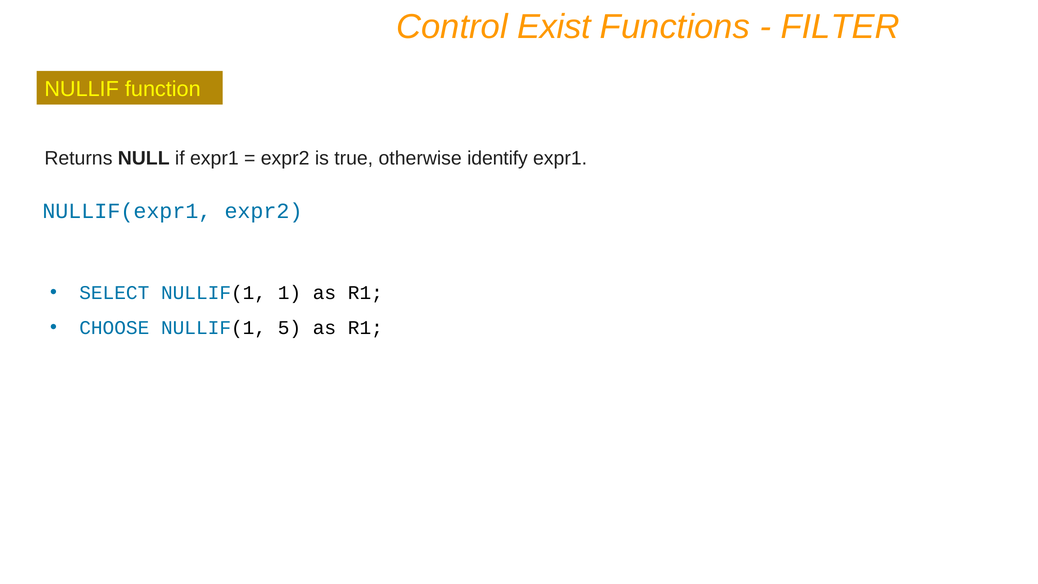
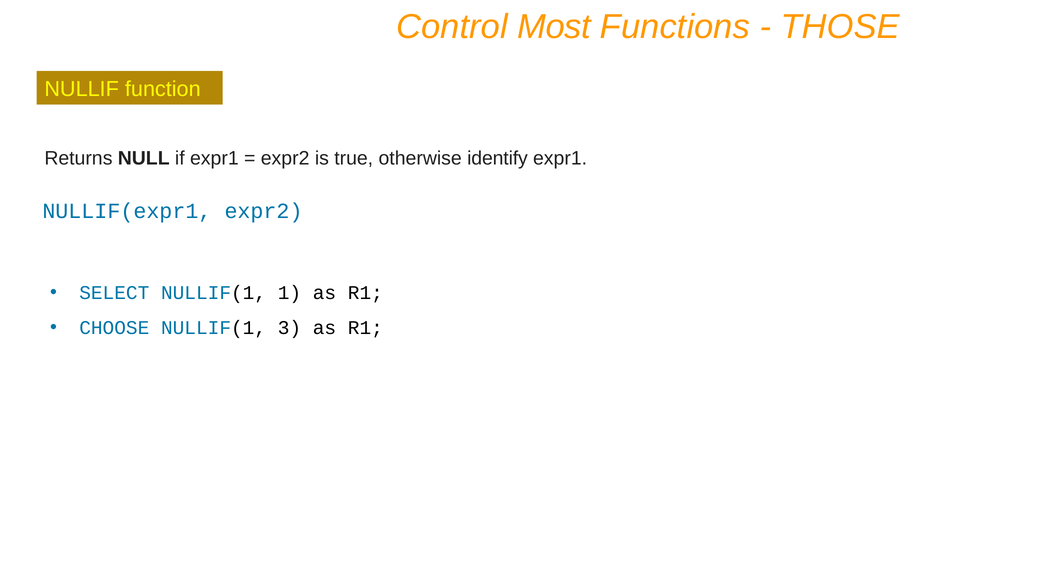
Exist: Exist -> Most
FILTER: FILTER -> THOSE
5: 5 -> 3
